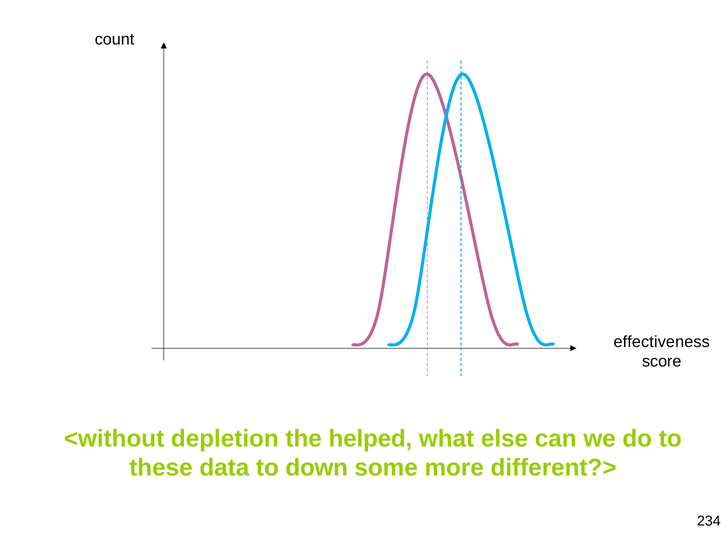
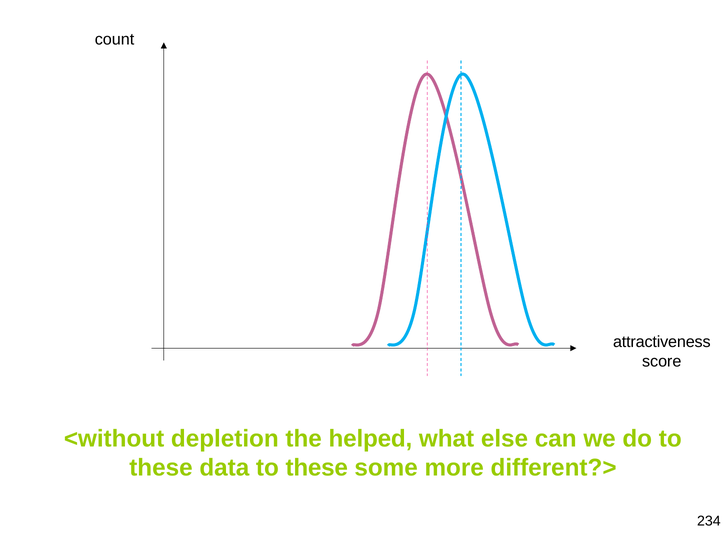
effectiveness: effectiveness -> attractiveness
data to down: down -> these
